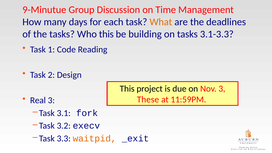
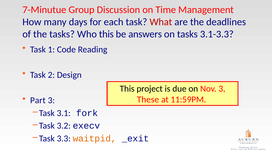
9-Minutue: 9-Minutue -> 7-Minutue
What colour: orange -> red
building: building -> answers
Real: Real -> Part
